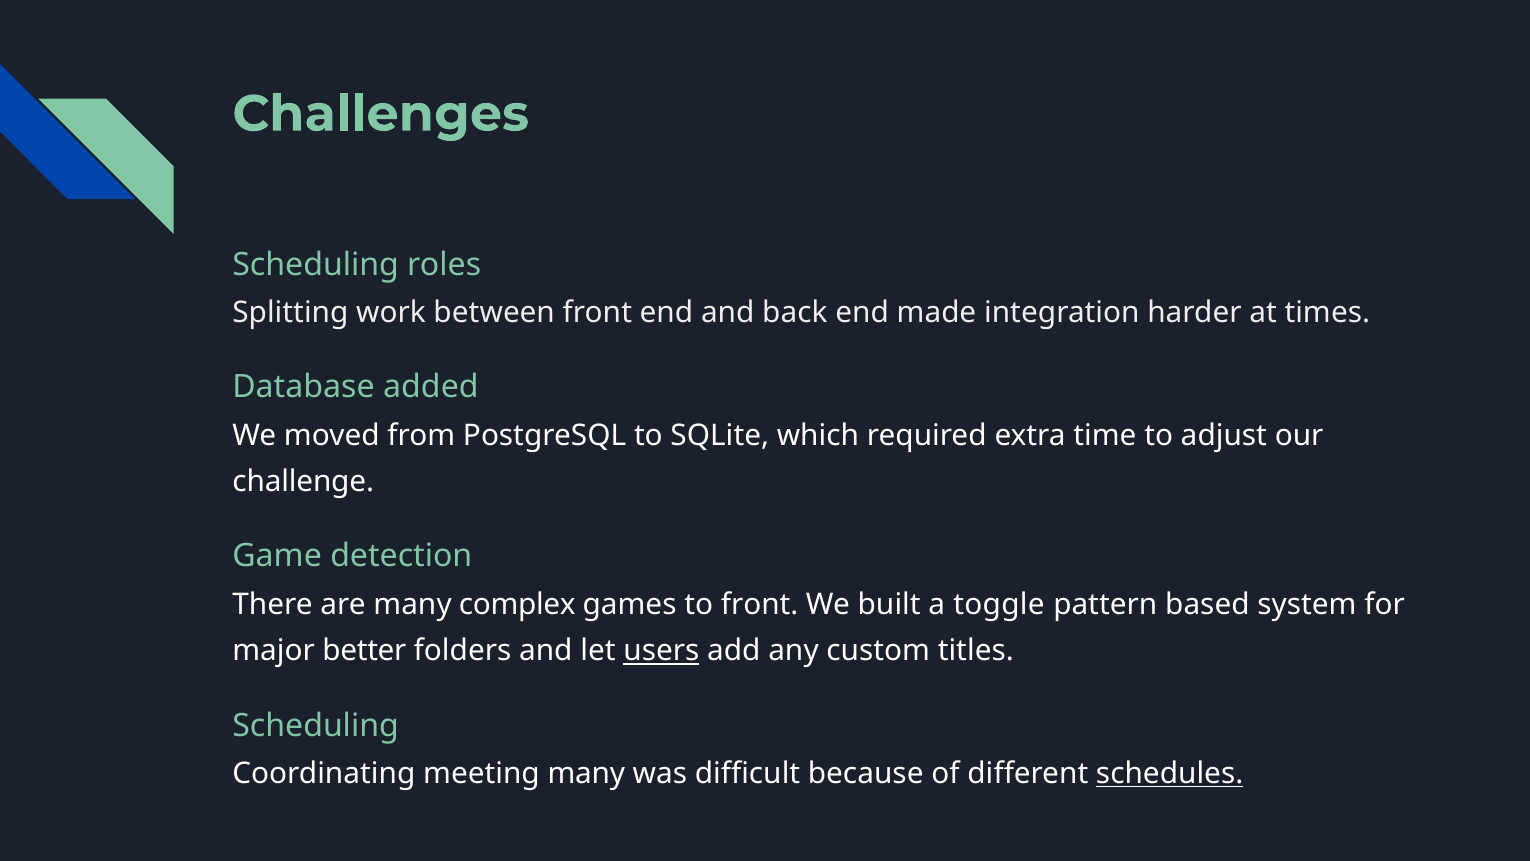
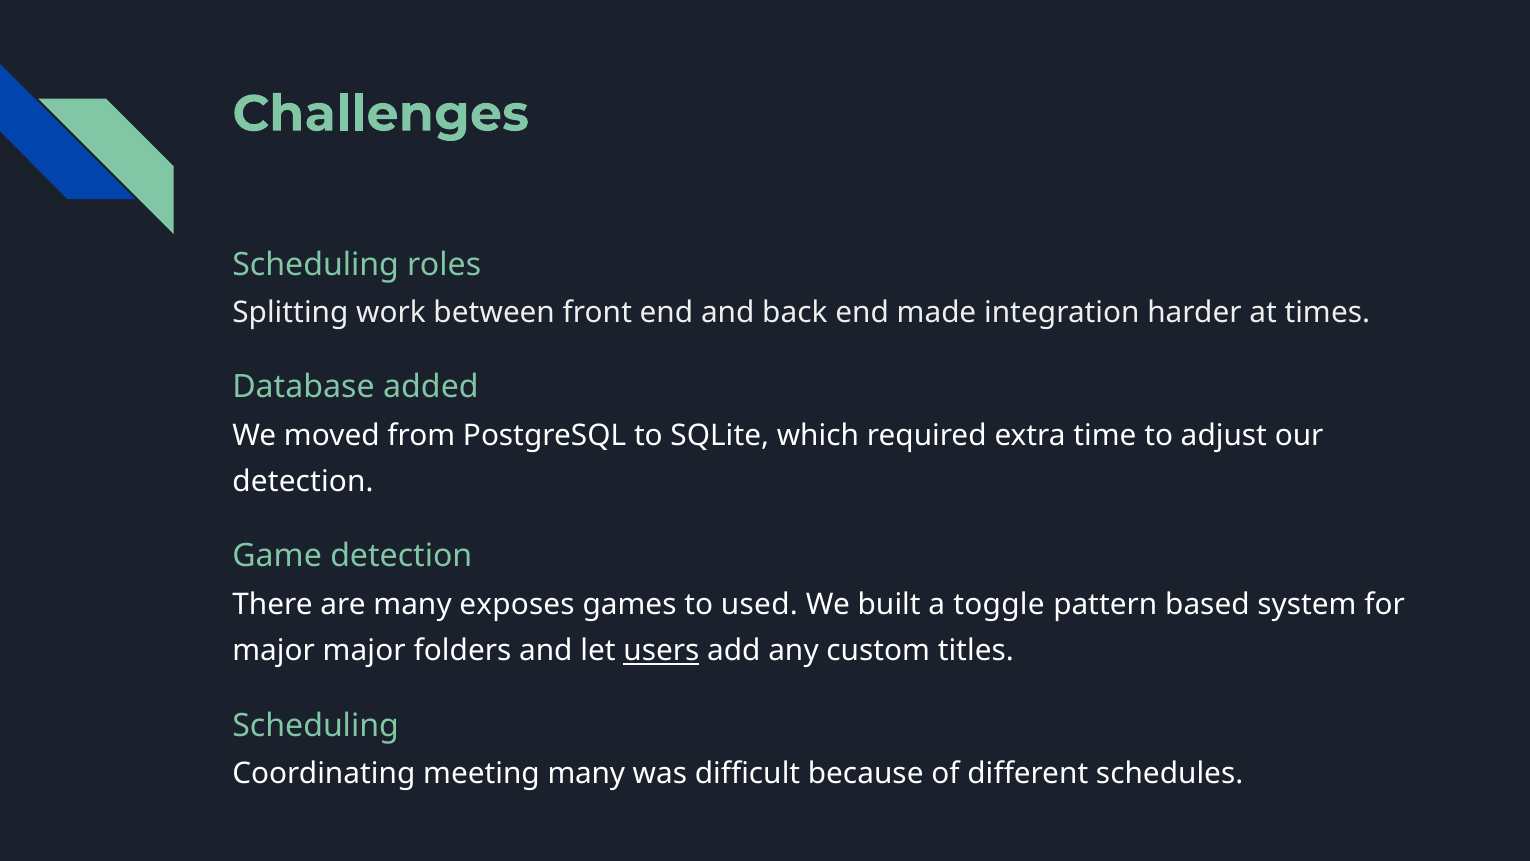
challenge at (303, 482): challenge -> detection
complex: complex -> exposes
to front: front -> used
major better: better -> major
schedules underline: present -> none
